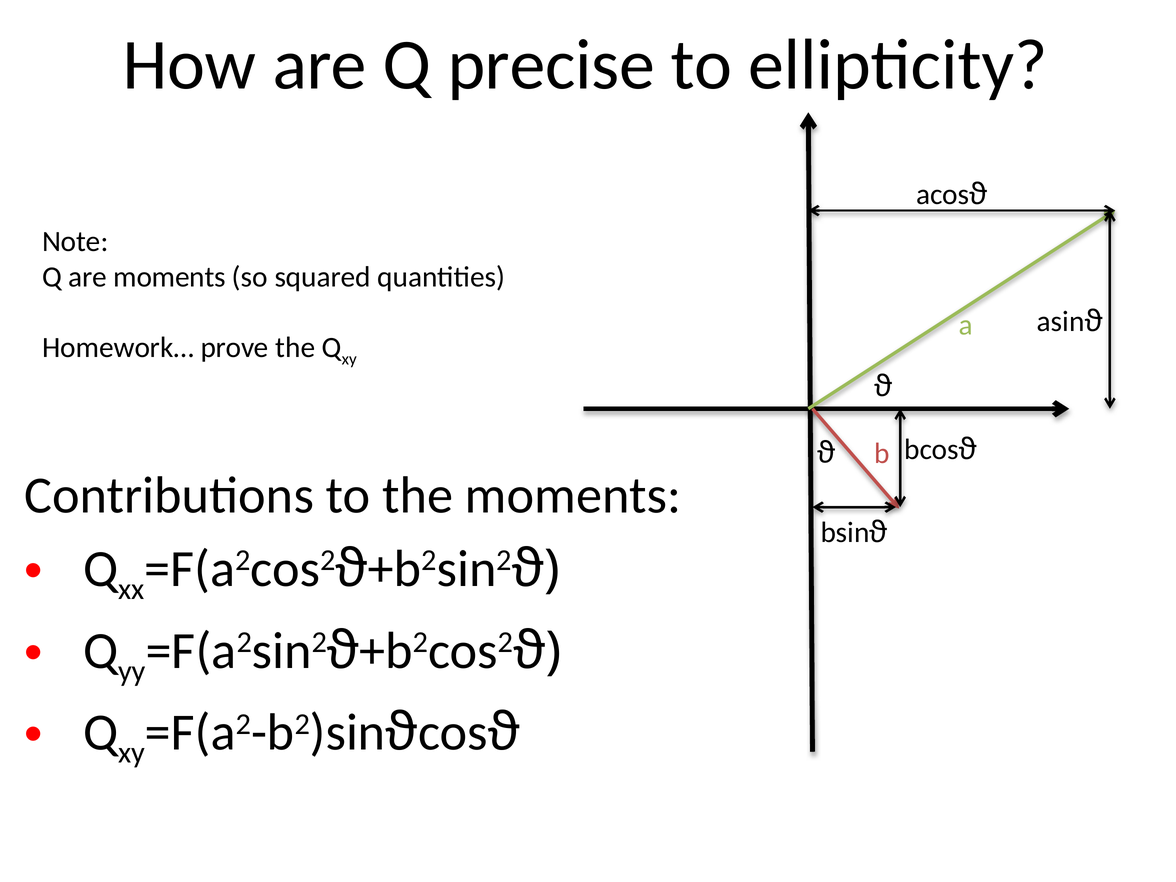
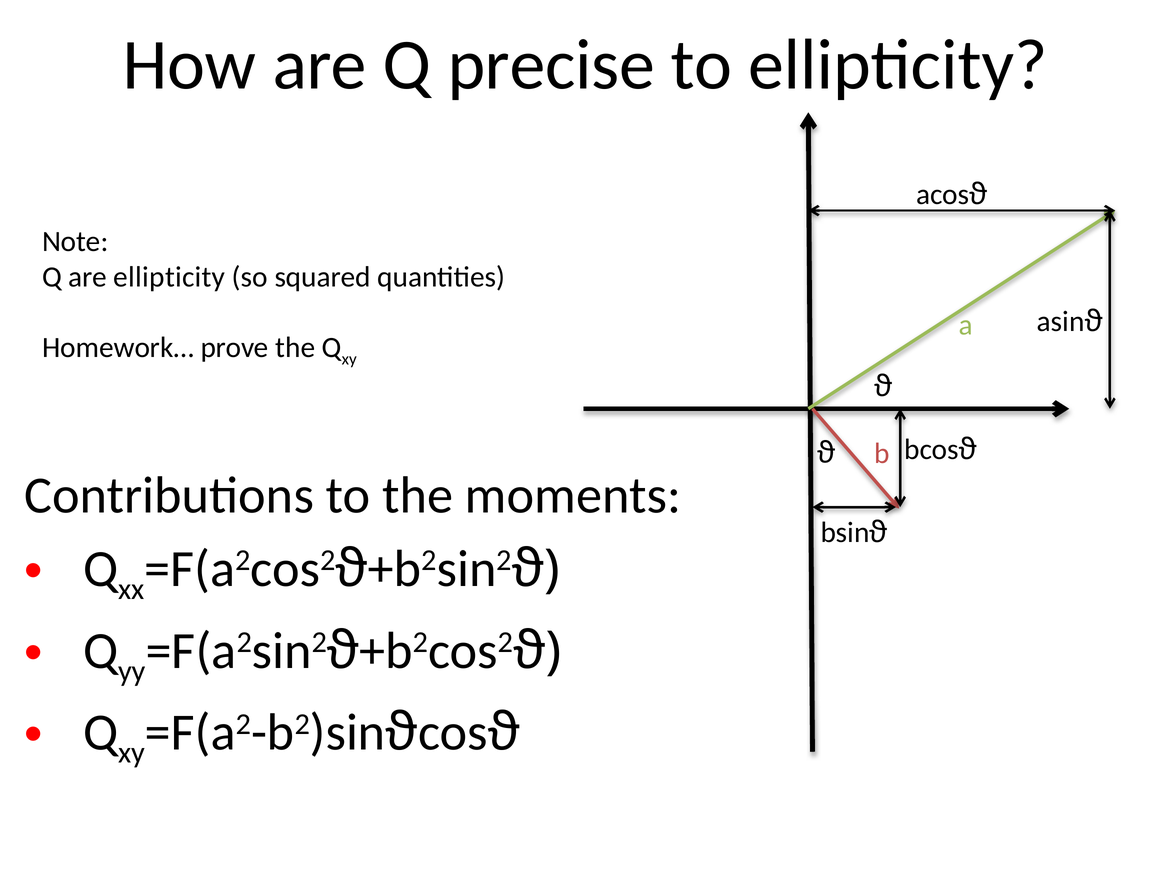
are moments: moments -> ellipticity
